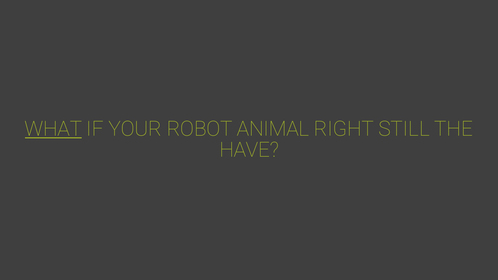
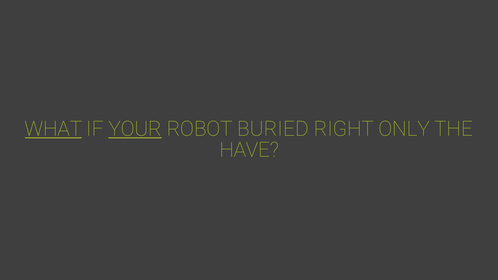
YOUR underline: none -> present
ANIMAL: ANIMAL -> BURIED
STILL: STILL -> ONLY
